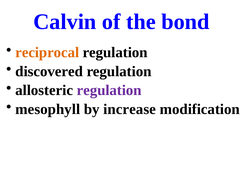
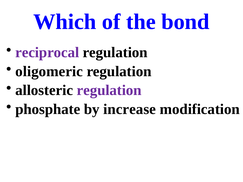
Calvin: Calvin -> Which
reciprocal colour: orange -> purple
discovered: discovered -> oligomeric
mesophyll: mesophyll -> phosphate
